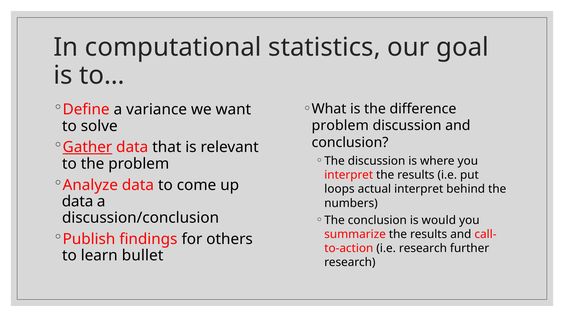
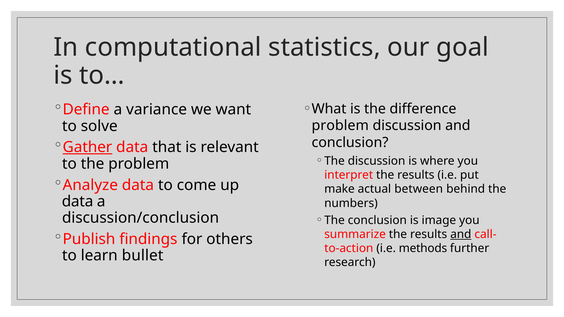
loops: loops -> make
actual interpret: interpret -> between
would: would -> image
and at (461, 234) underline: none -> present
i.e research: research -> methods
